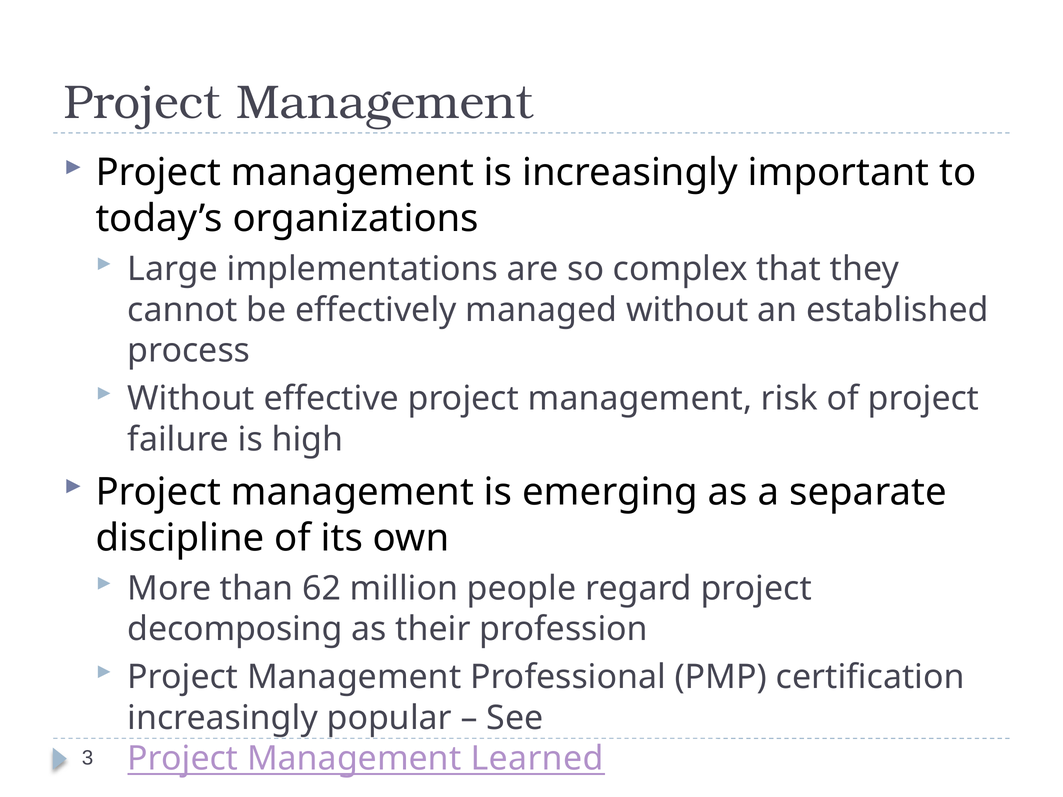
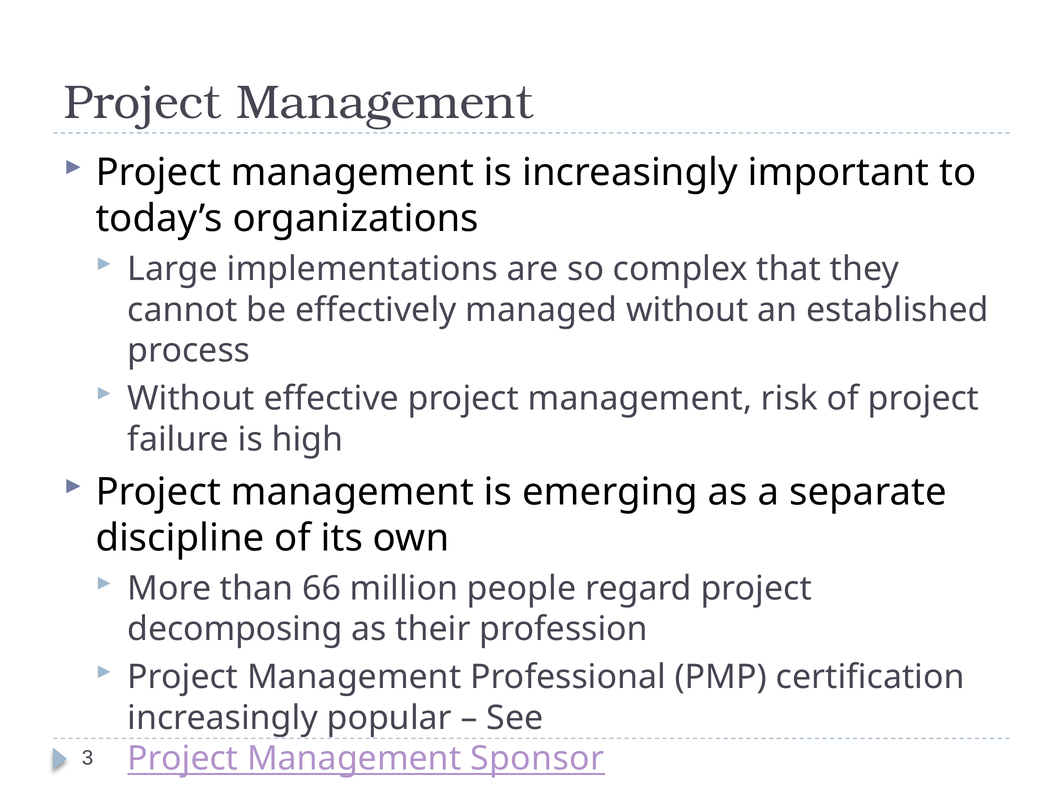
62: 62 -> 66
Learned: Learned -> Sponsor
